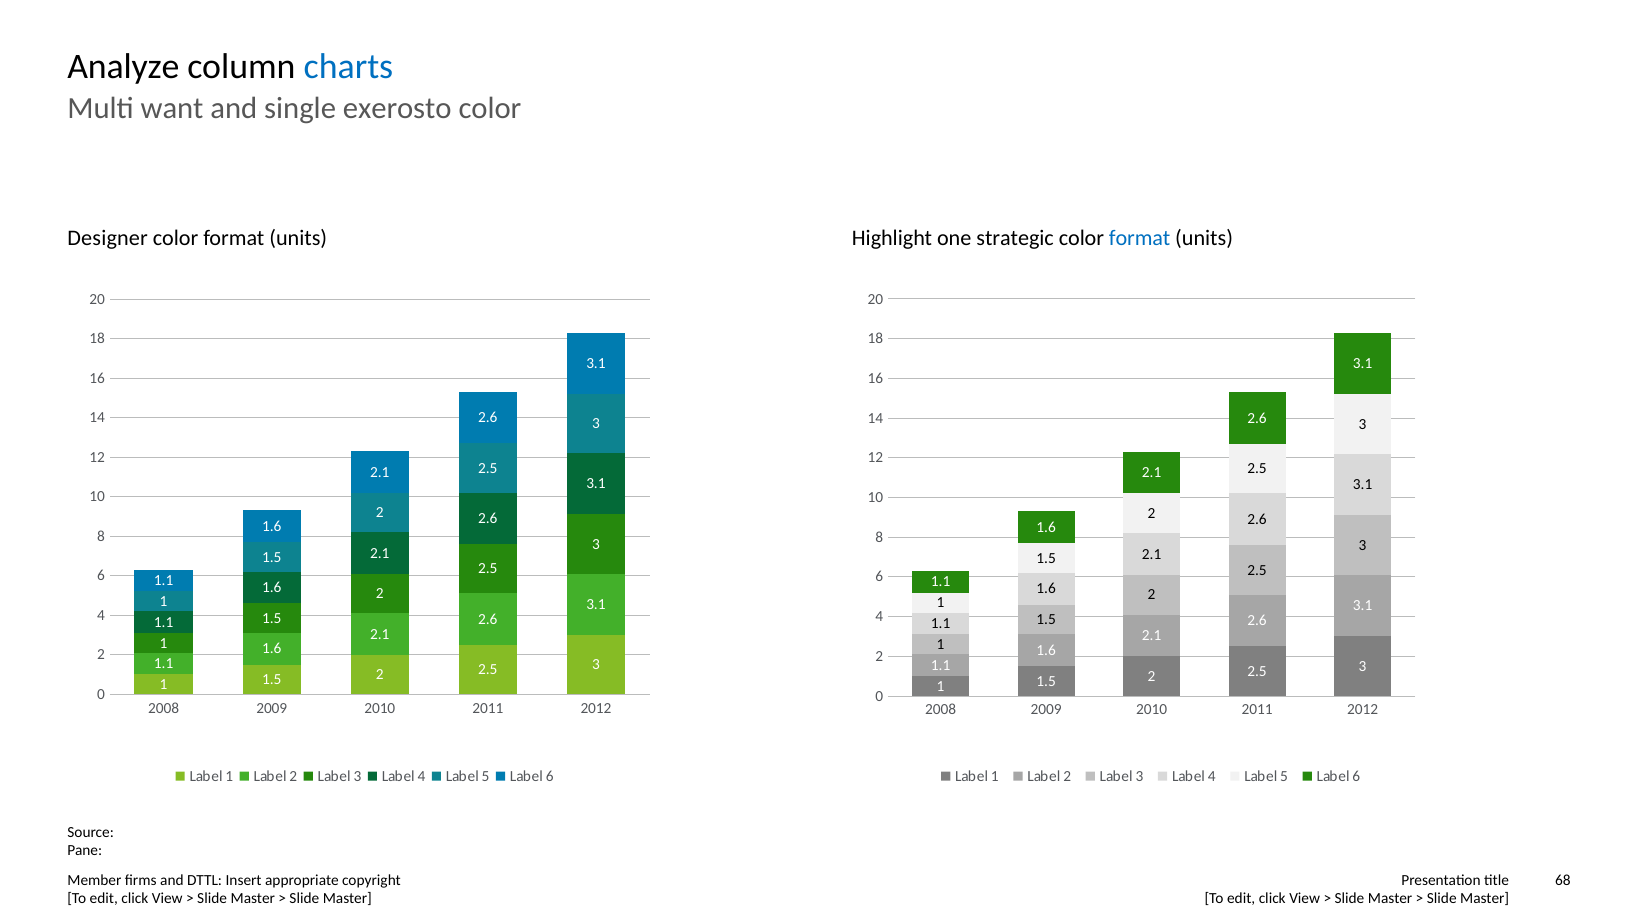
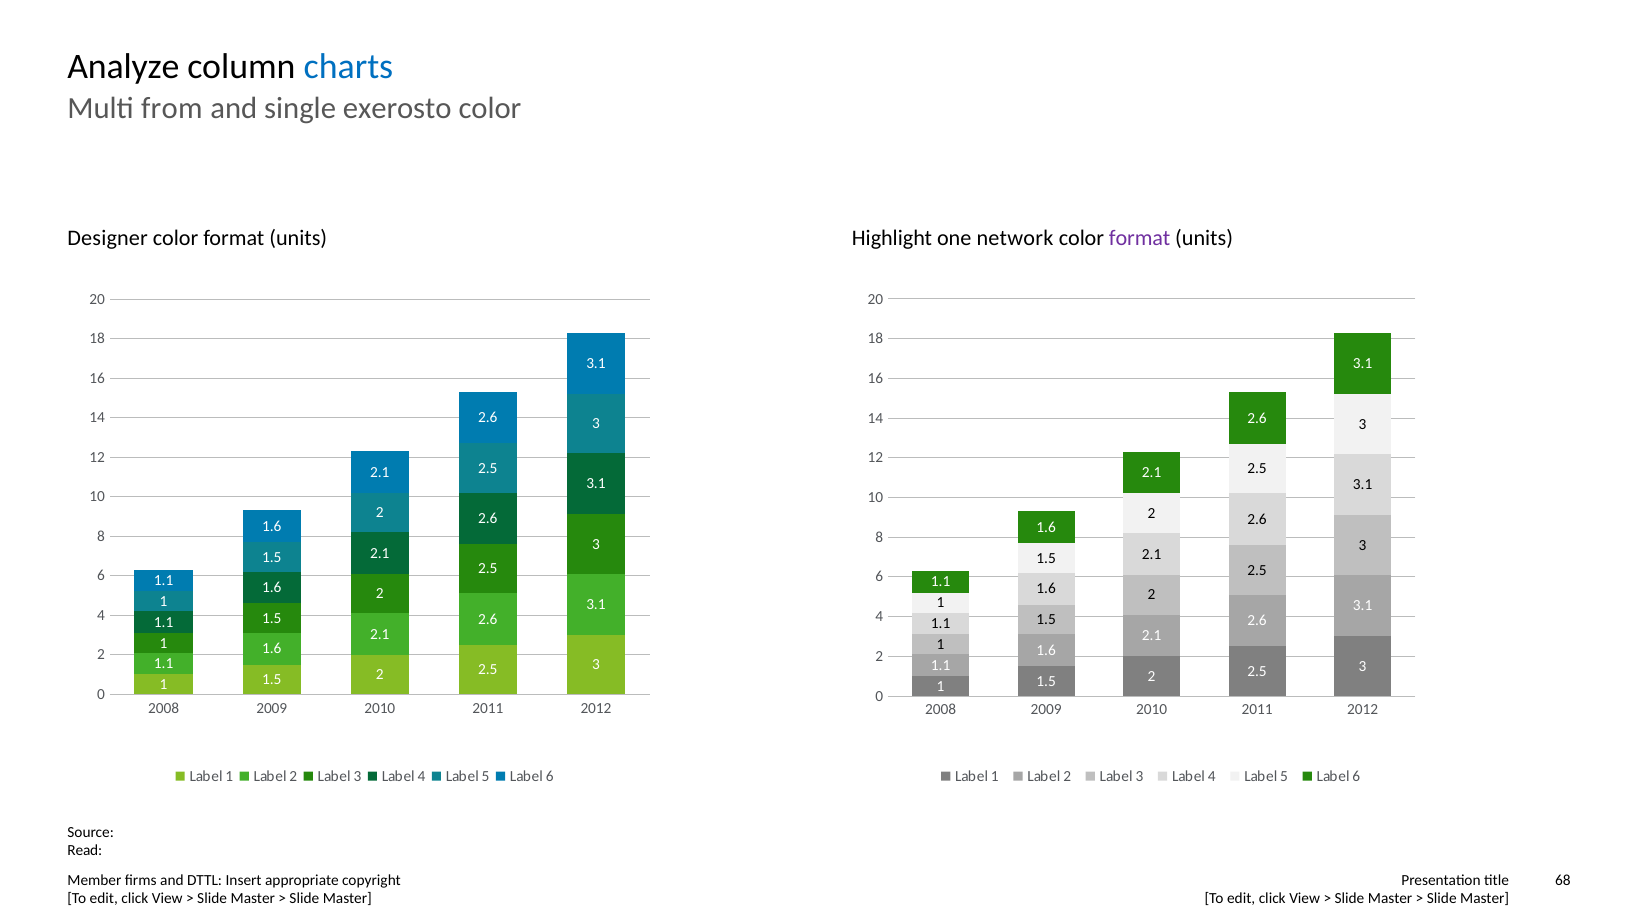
want: want -> from
strategic: strategic -> network
format at (1140, 239) colour: blue -> purple
Pane: Pane -> Read
